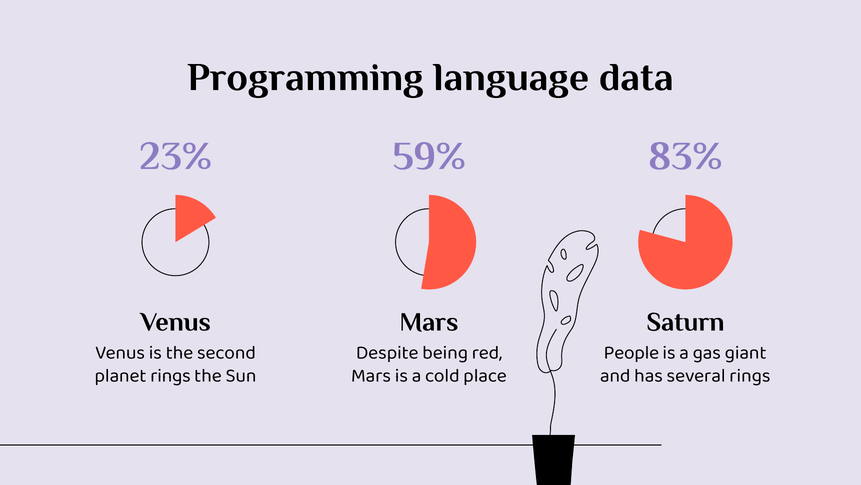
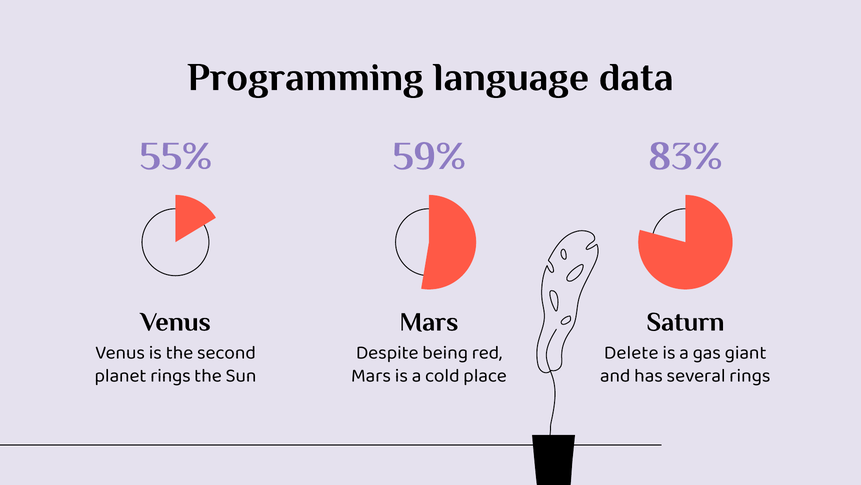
23%: 23% -> 55%
People: People -> Delete
